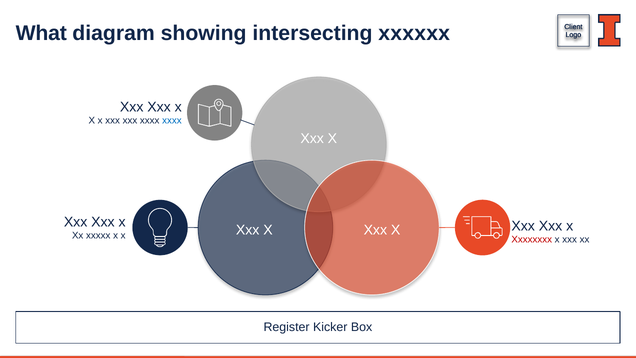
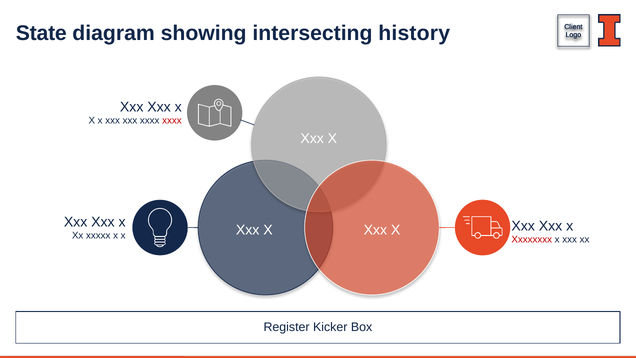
What: What -> State
xxxxxx: xxxxxx -> history
xxxx at (172, 121) colour: blue -> red
